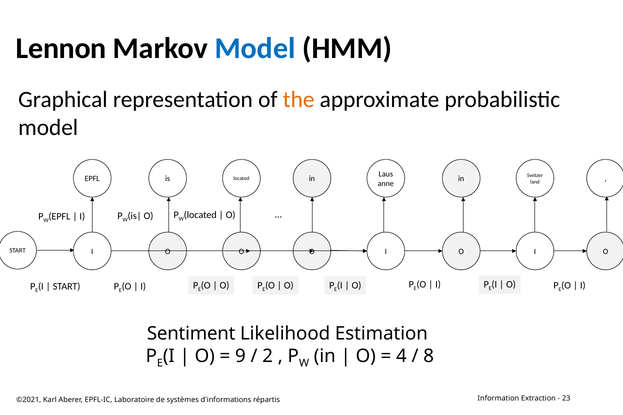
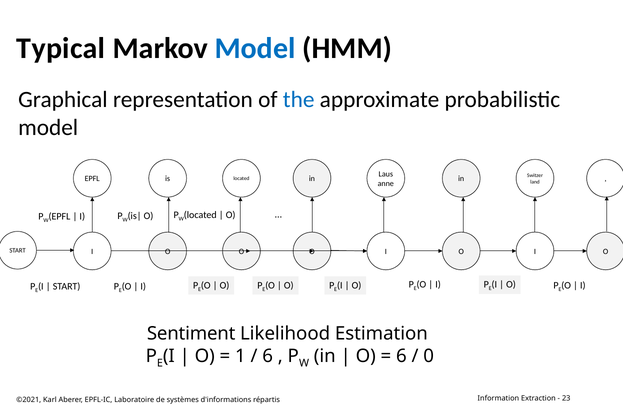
Lennon: Lennon -> Typical
the colour: orange -> blue
9: 9 -> 1
2 at (268, 357): 2 -> 6
4 at (401, 357): 4 -> 6
8: 8 -> 0
